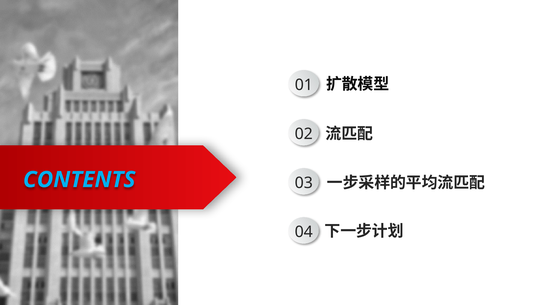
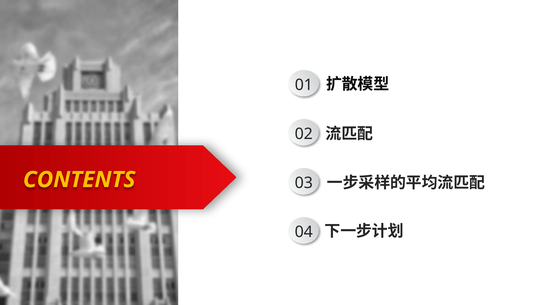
CONTENTS colour: light blue -> yellow
